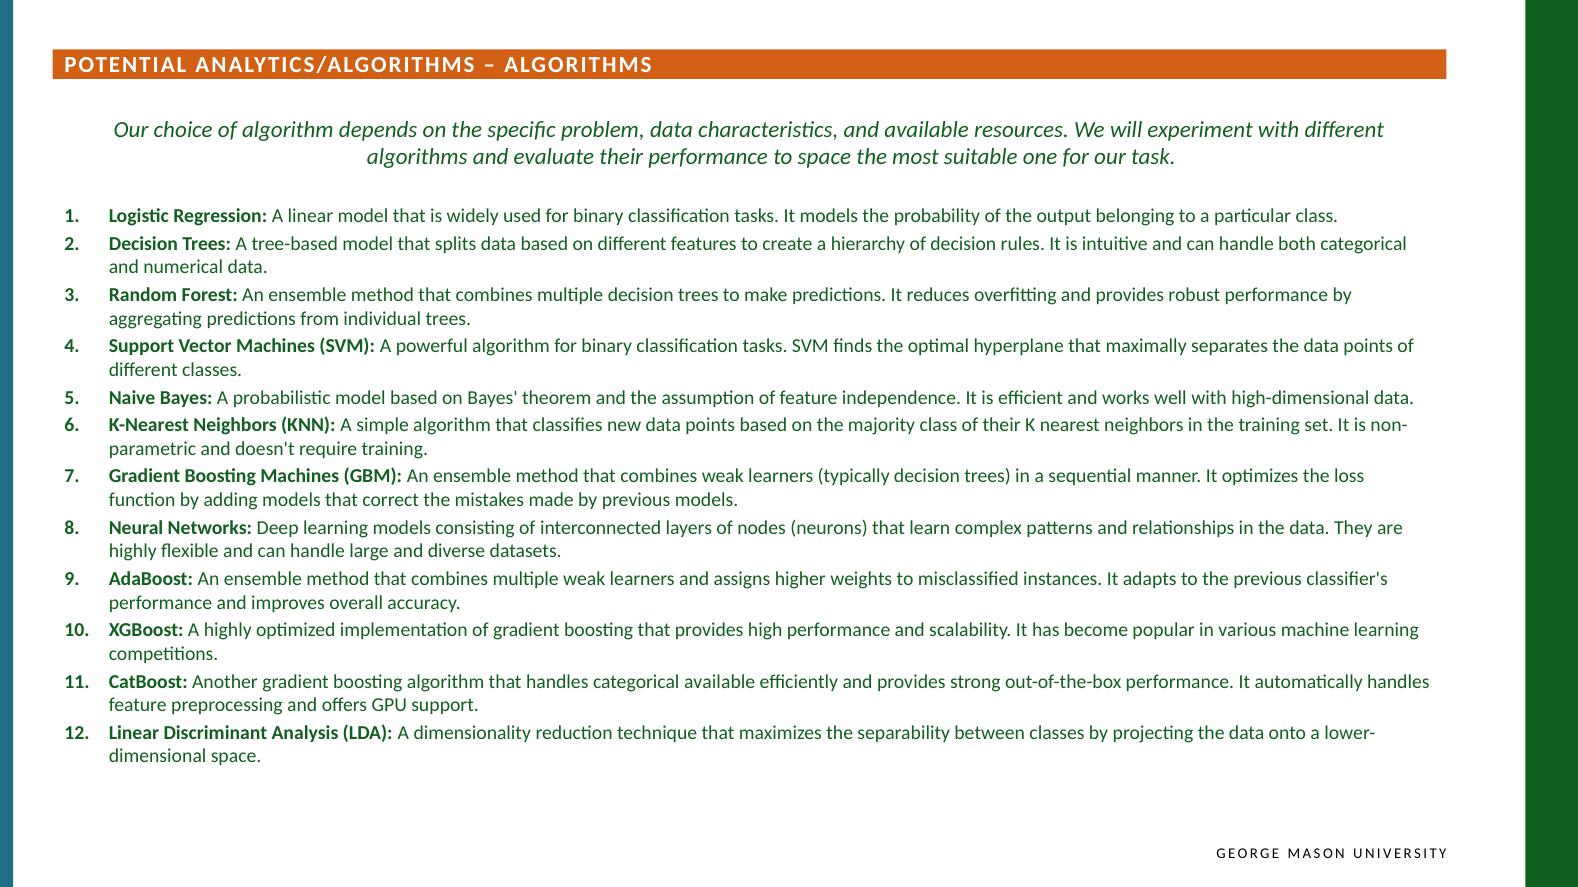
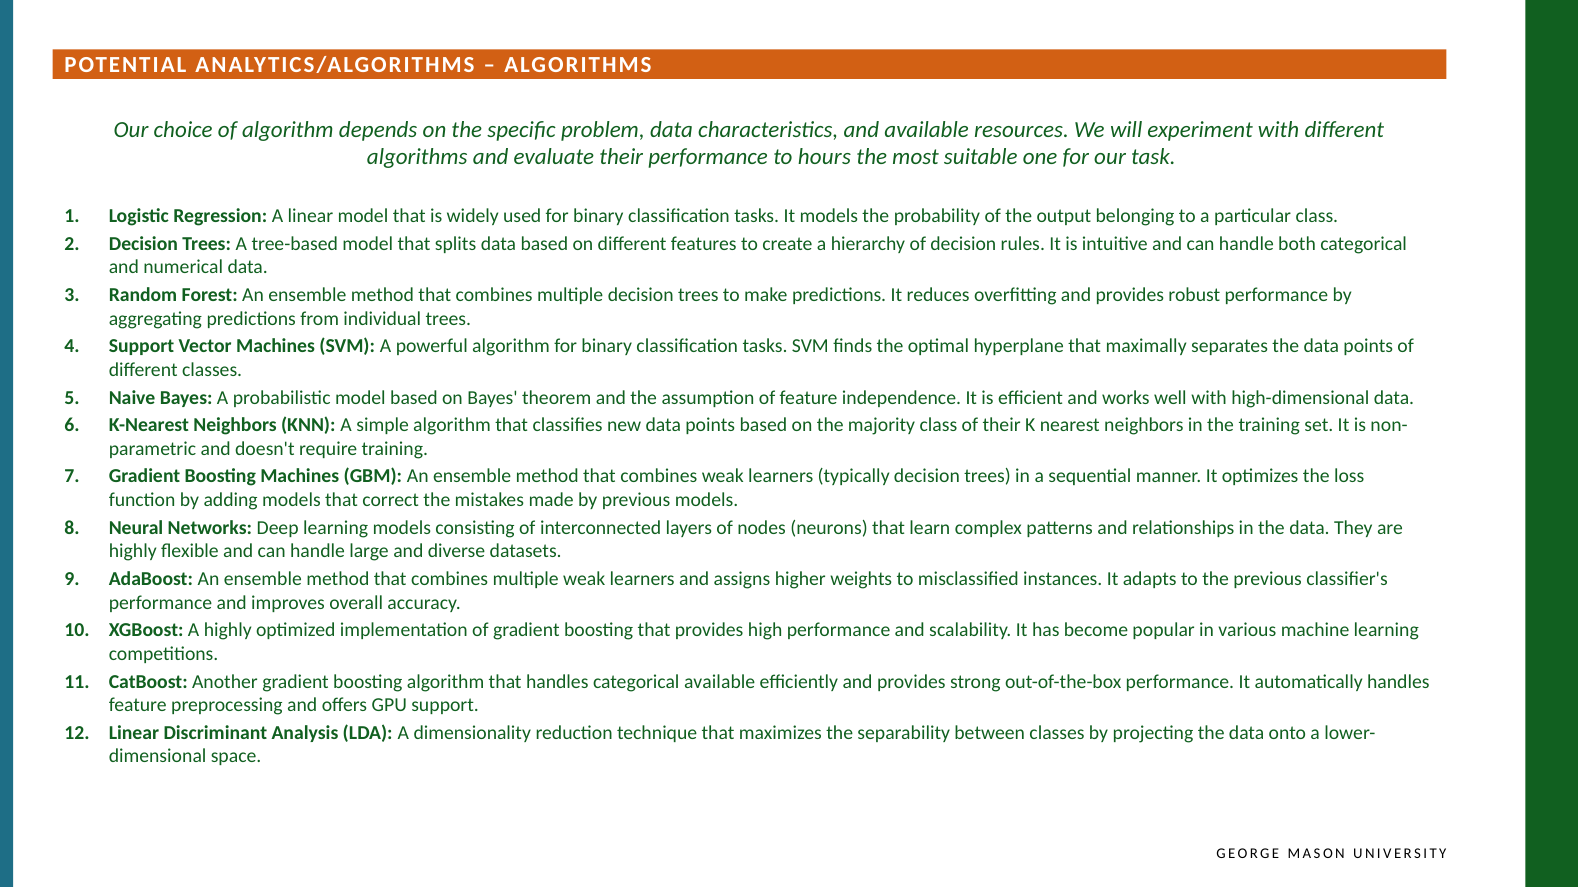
to space: space -> hours
